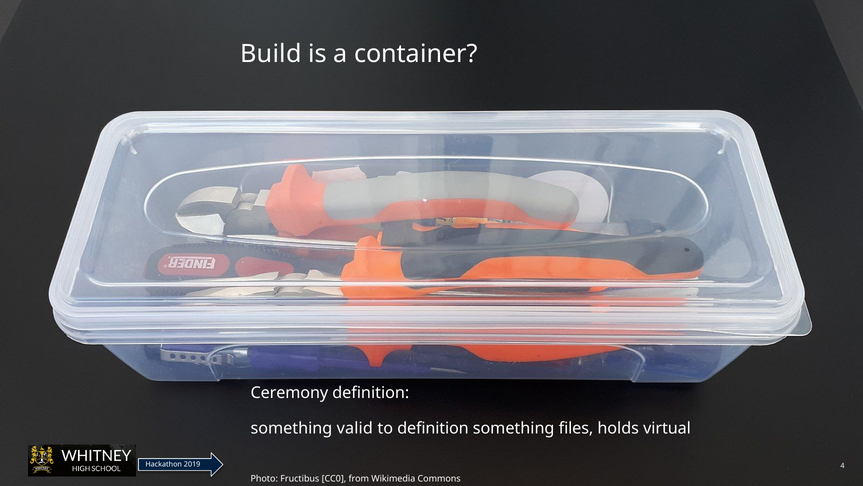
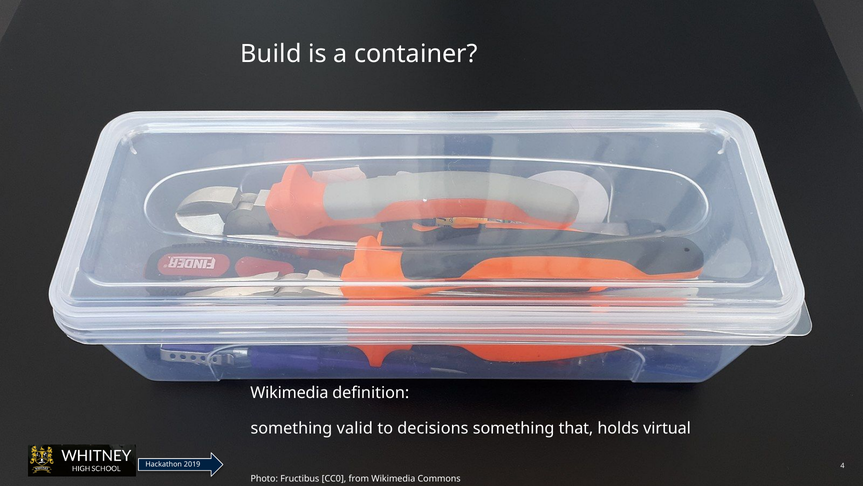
Ceremony at (289, 393): Ceremony -> Wikimedia
to definition: definition -> decisions
files: files -> that
